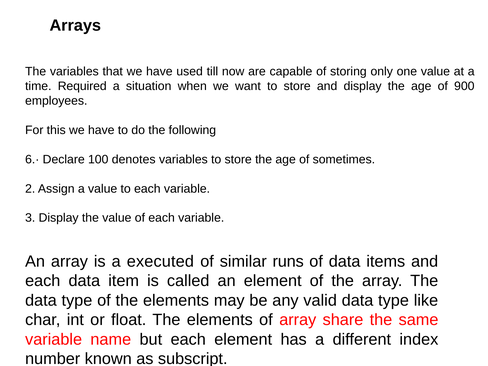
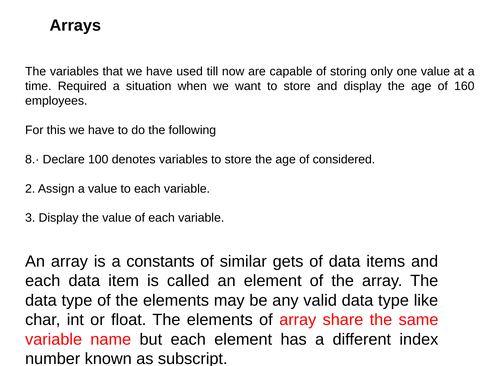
900: 900 -> 160
6.·: 6.· -> 8.·
sometimes: sometimes -> considered
executed: executed -> constants
runs: runs -> gets
